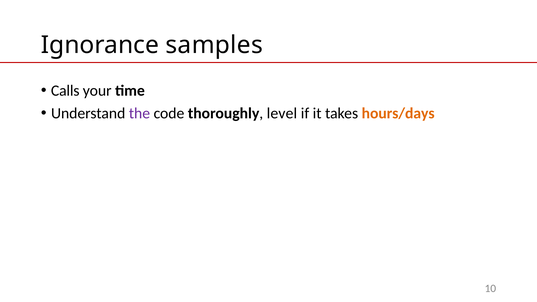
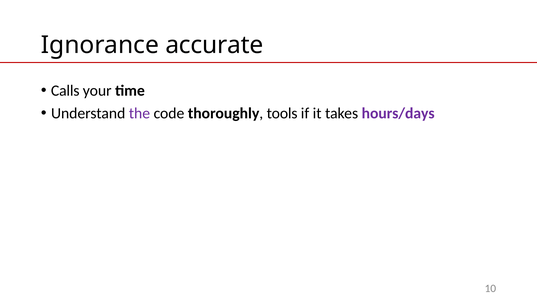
samples: samples -> accurate
level: level -> tools
hours/days colour: orange -> purple
